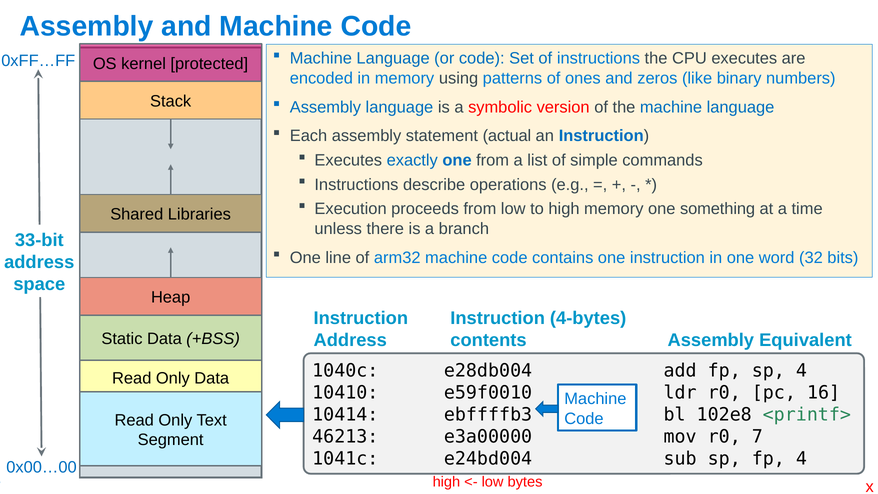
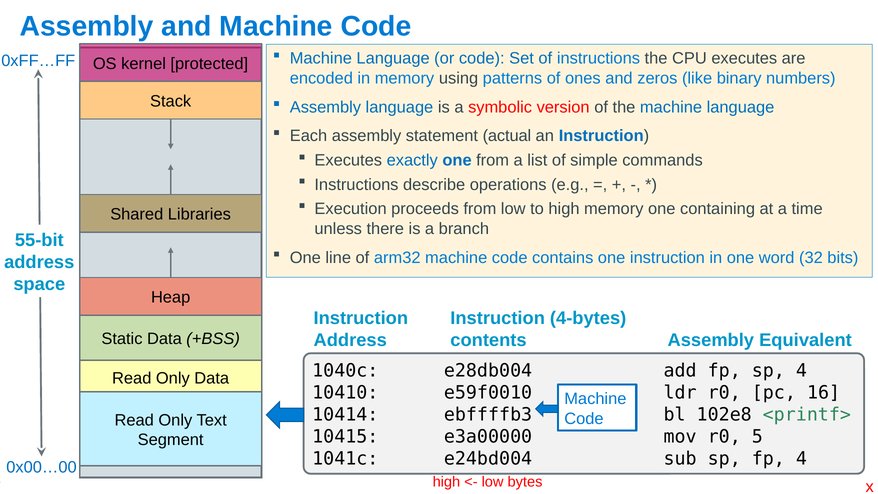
something: something -> containing
33-bit: 33-bit -> 55-bit
46213: 46213 -> 10415
r0 7: 7 -> 5
